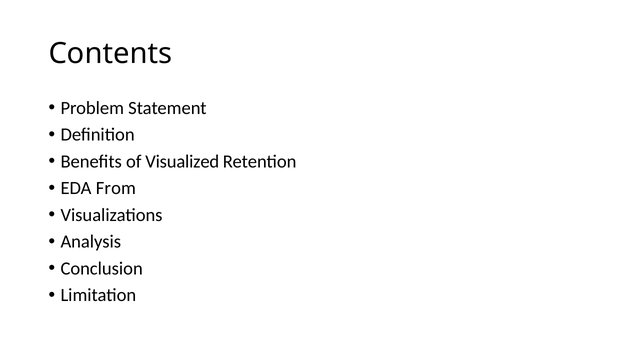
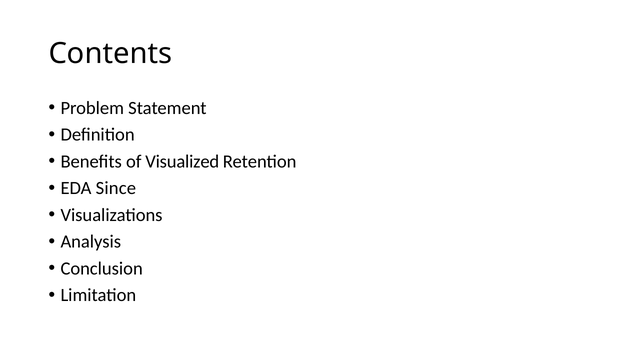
From: From -> Since
